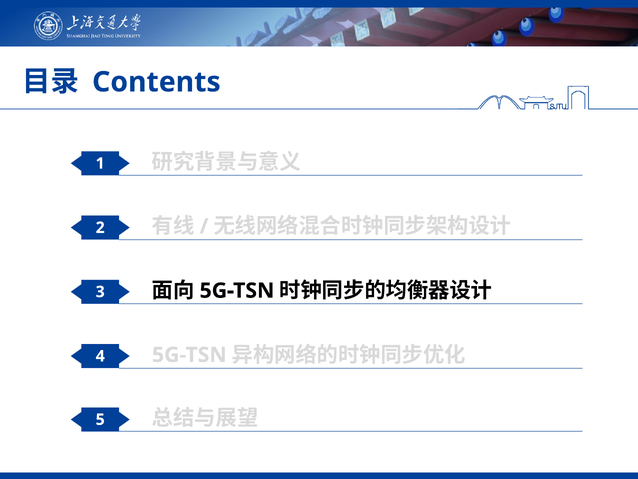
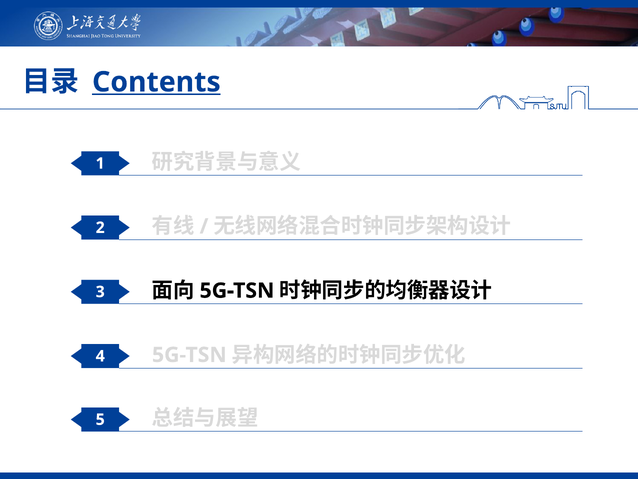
Contents underline: none -> present
